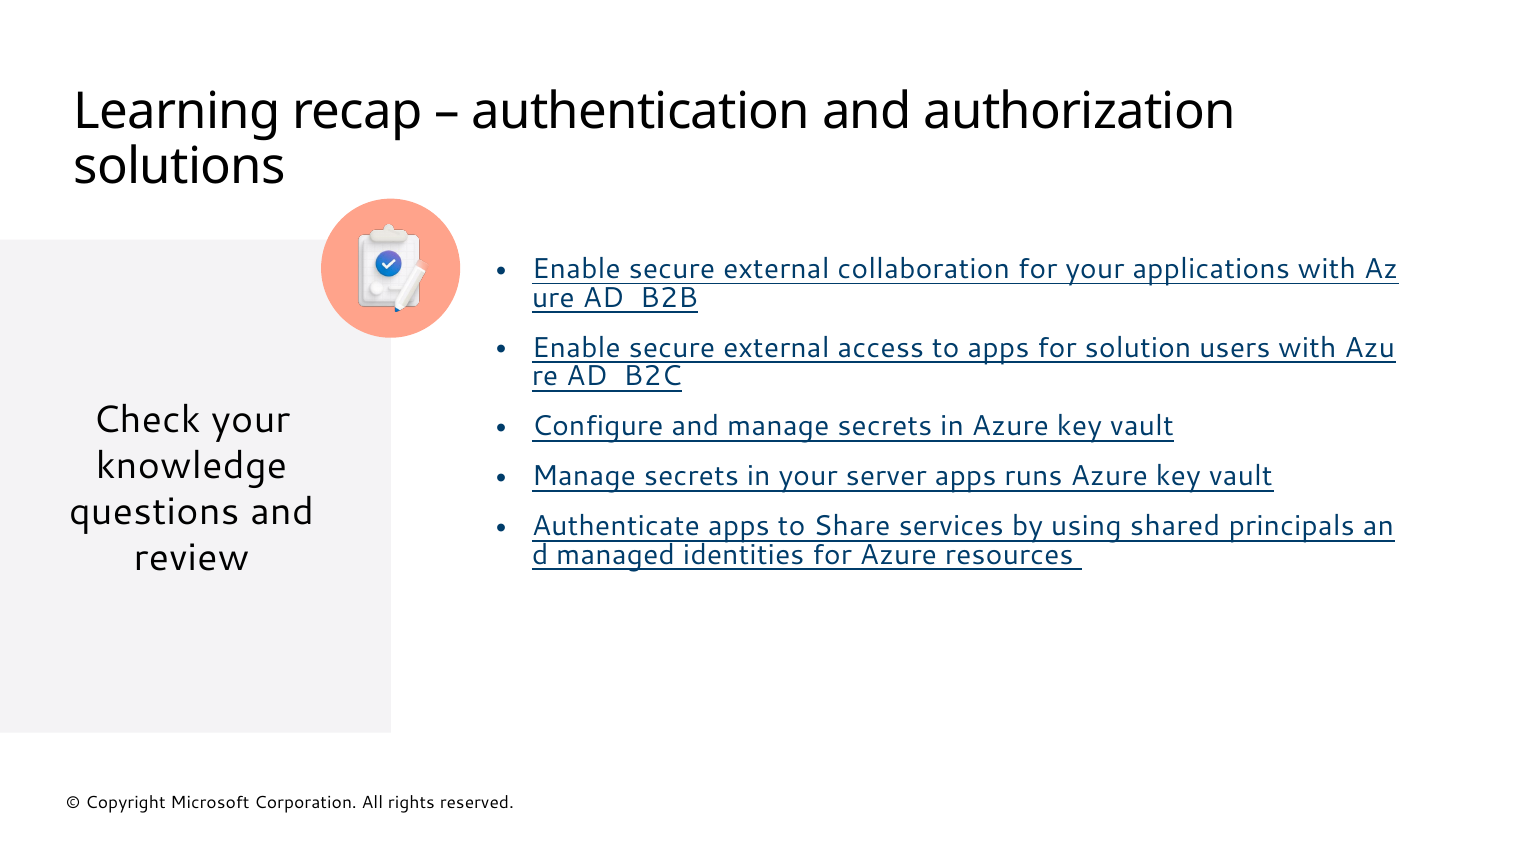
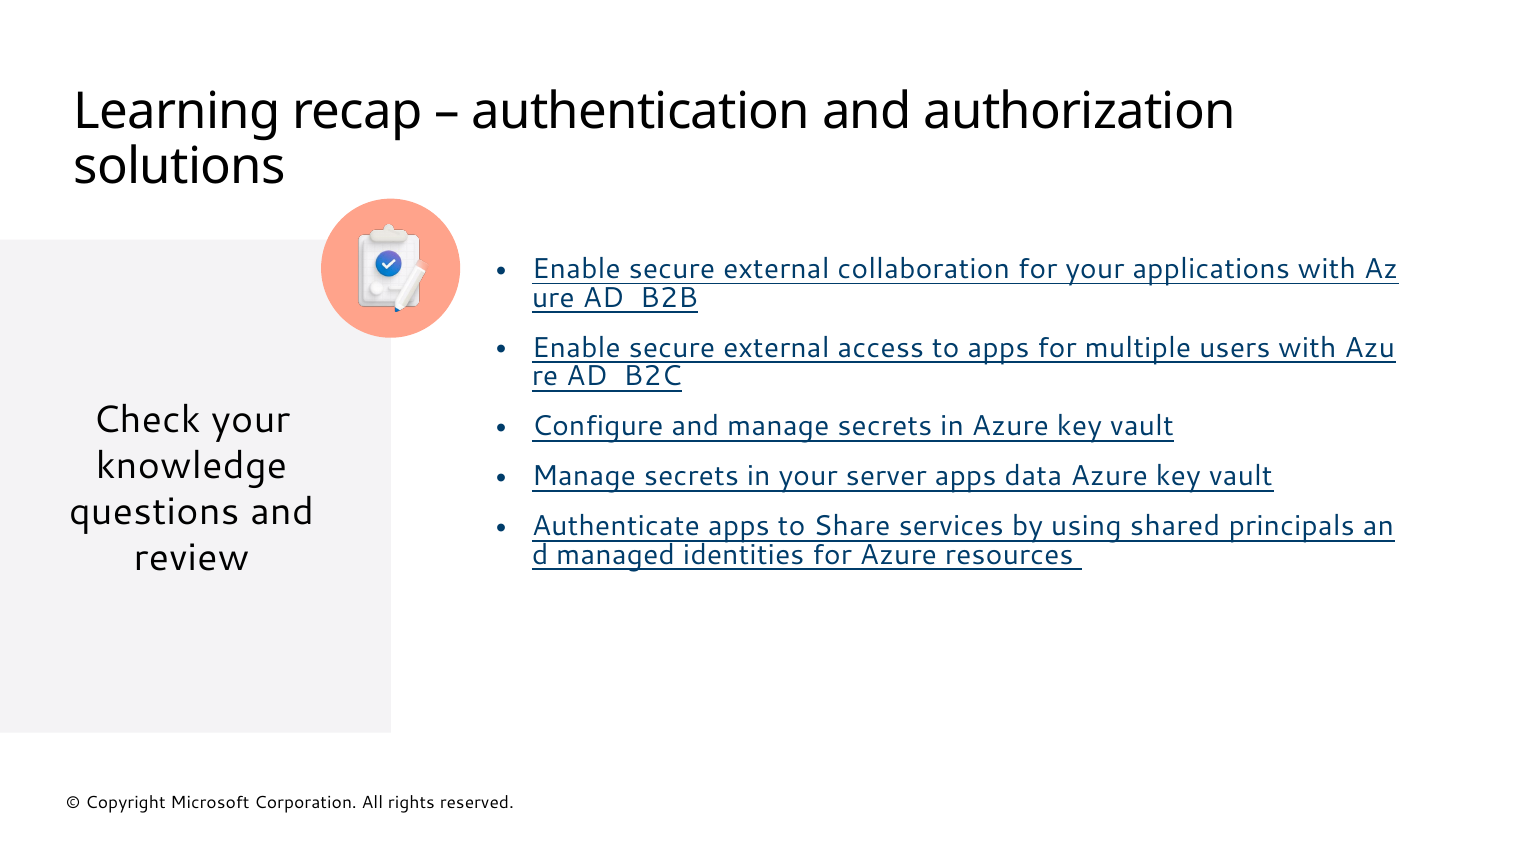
solution: solution -> multiple
runs: runs -> data
